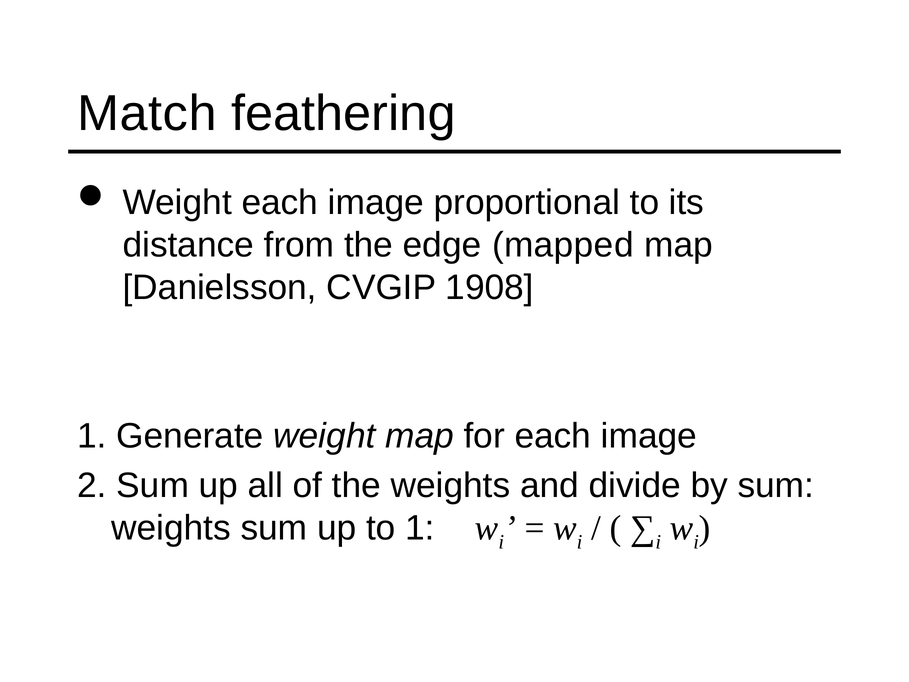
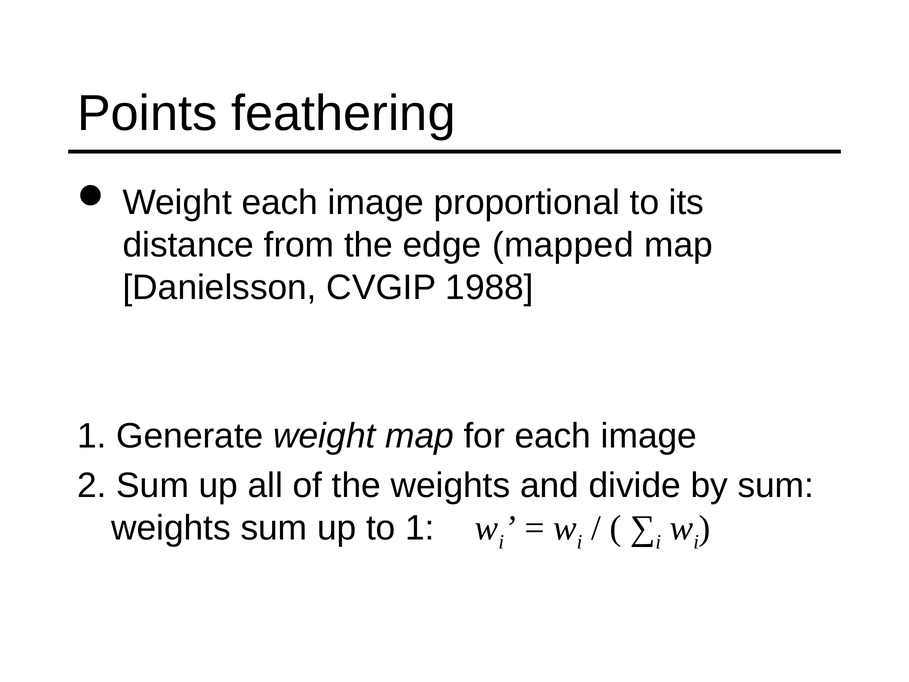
Match: Match -> Points
1908: 1908 -> 1988
